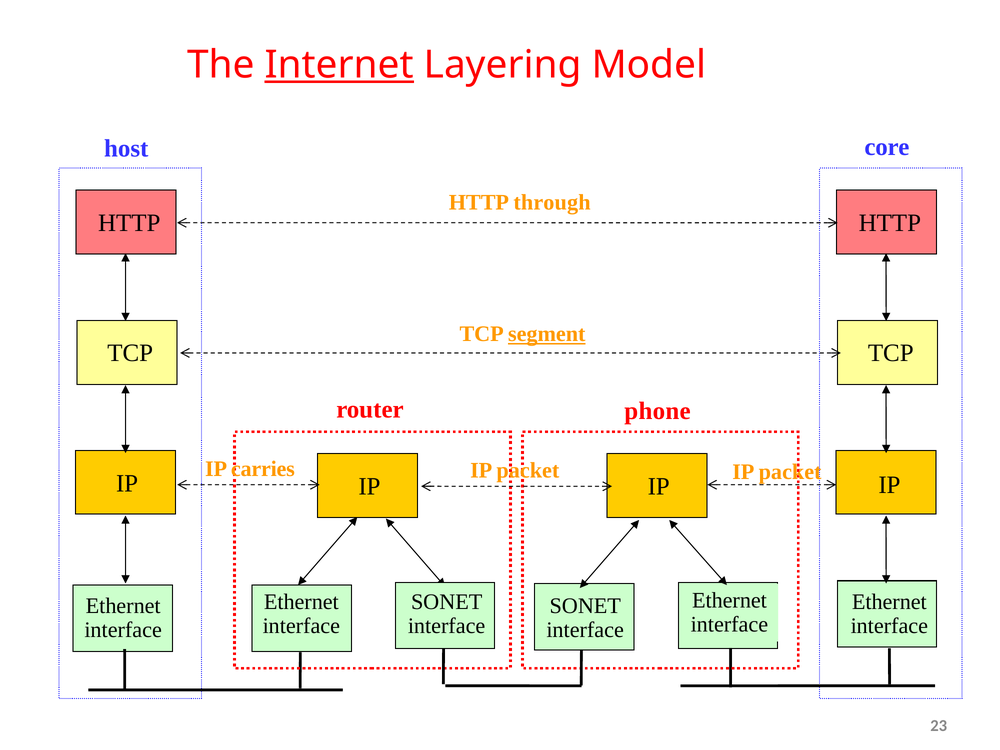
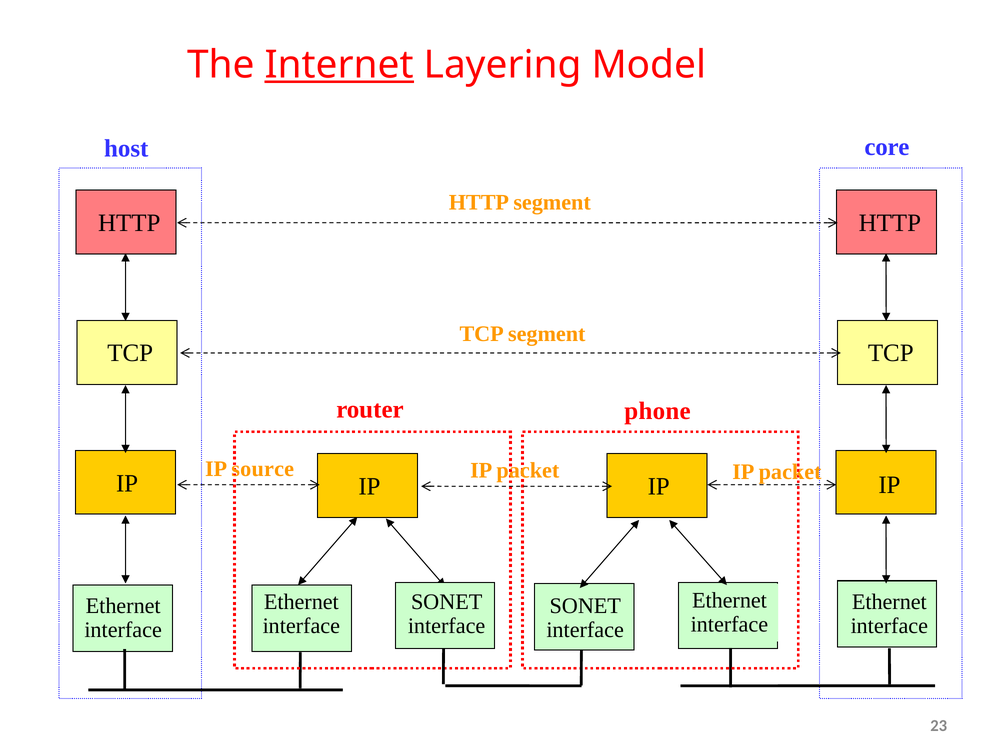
HTTP through: through -> segment
segment at (547, 334) underline: present -> none
carries: carries -> source
